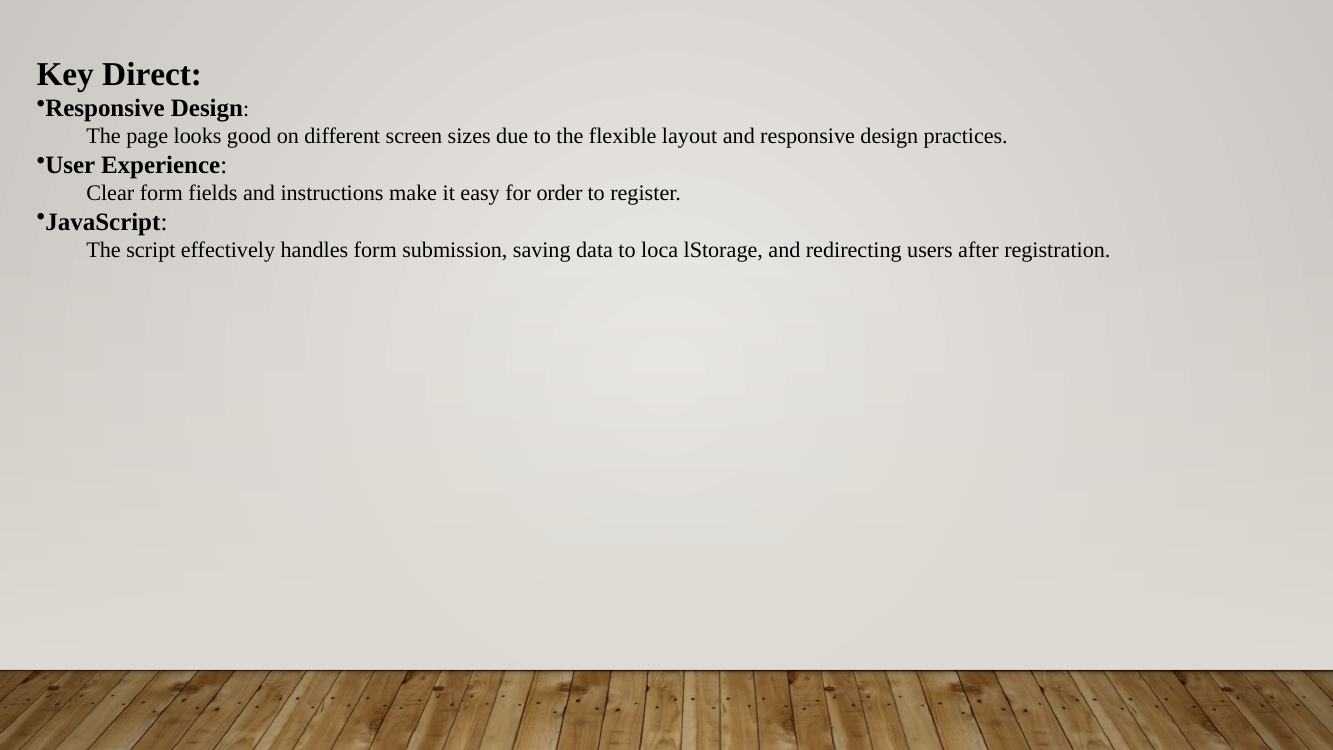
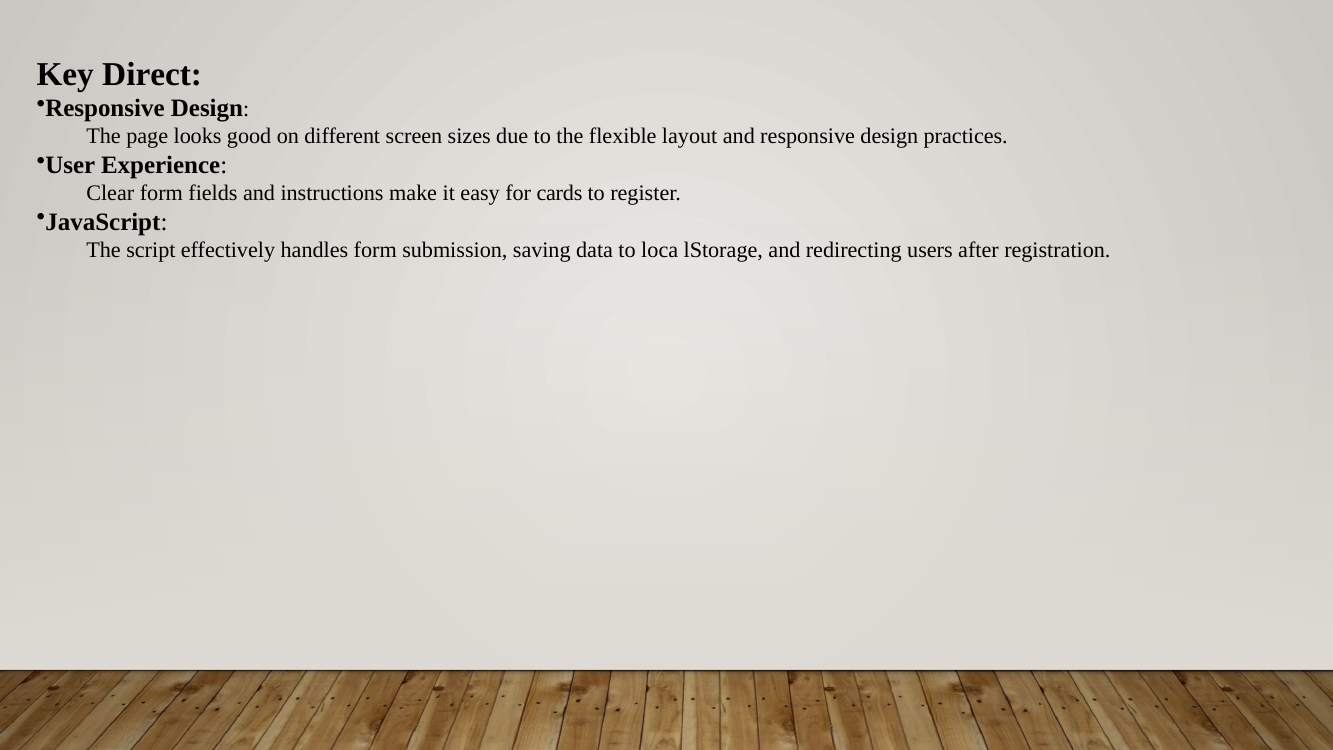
order: order -> cards
